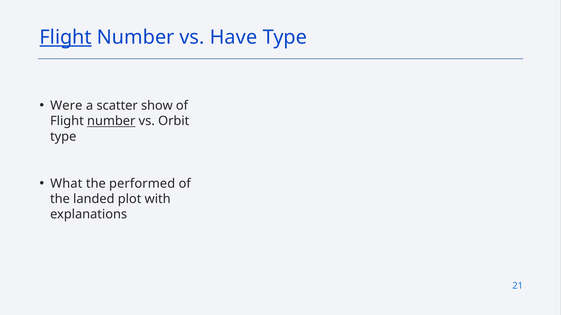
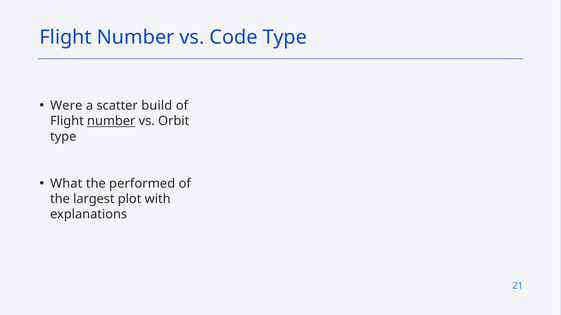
Flight at (66, 37) underline: present -> none
Have: Have -> Code
show: show -> build
landed: landed -> largest
